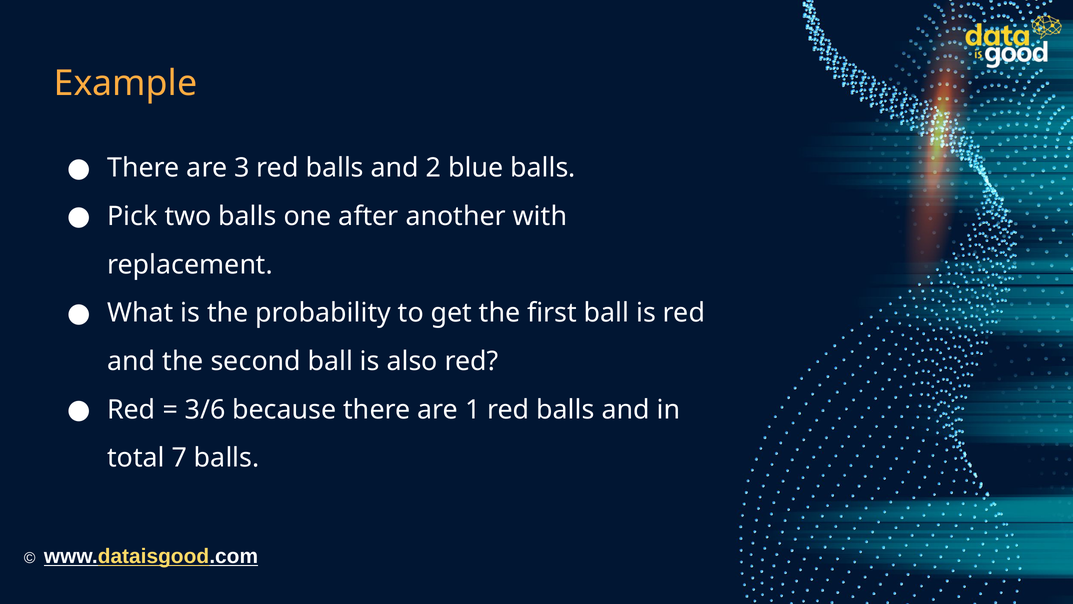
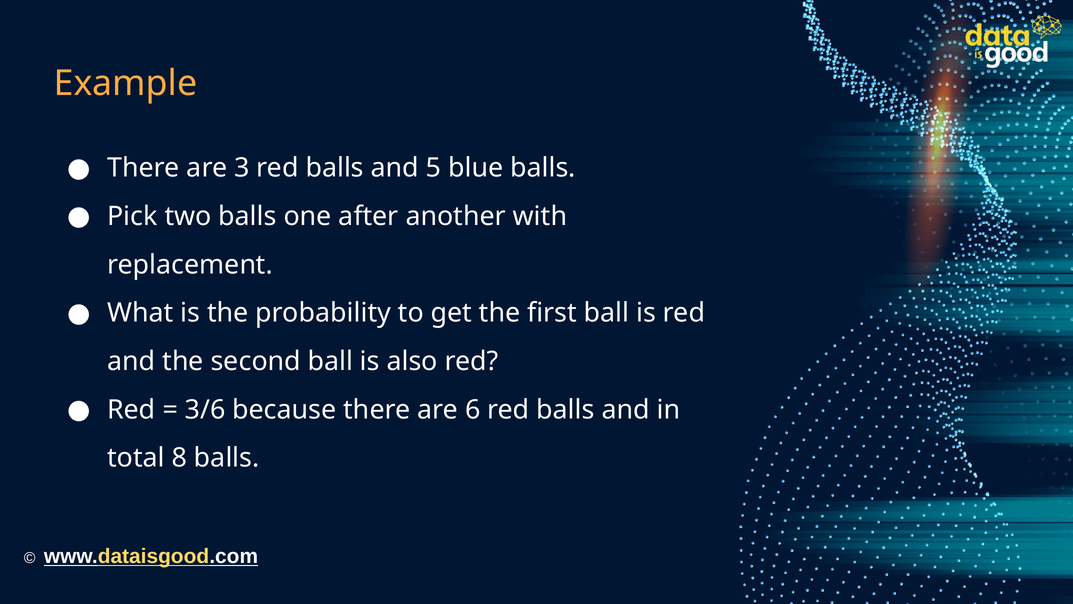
2: 2 -> 5
1: 1 -> 6
7: 7 -> 8
